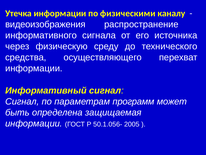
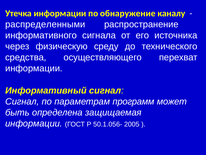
физическими: физическими -> обнаружение
видеоизображения: видеоизображения -> распределенными
